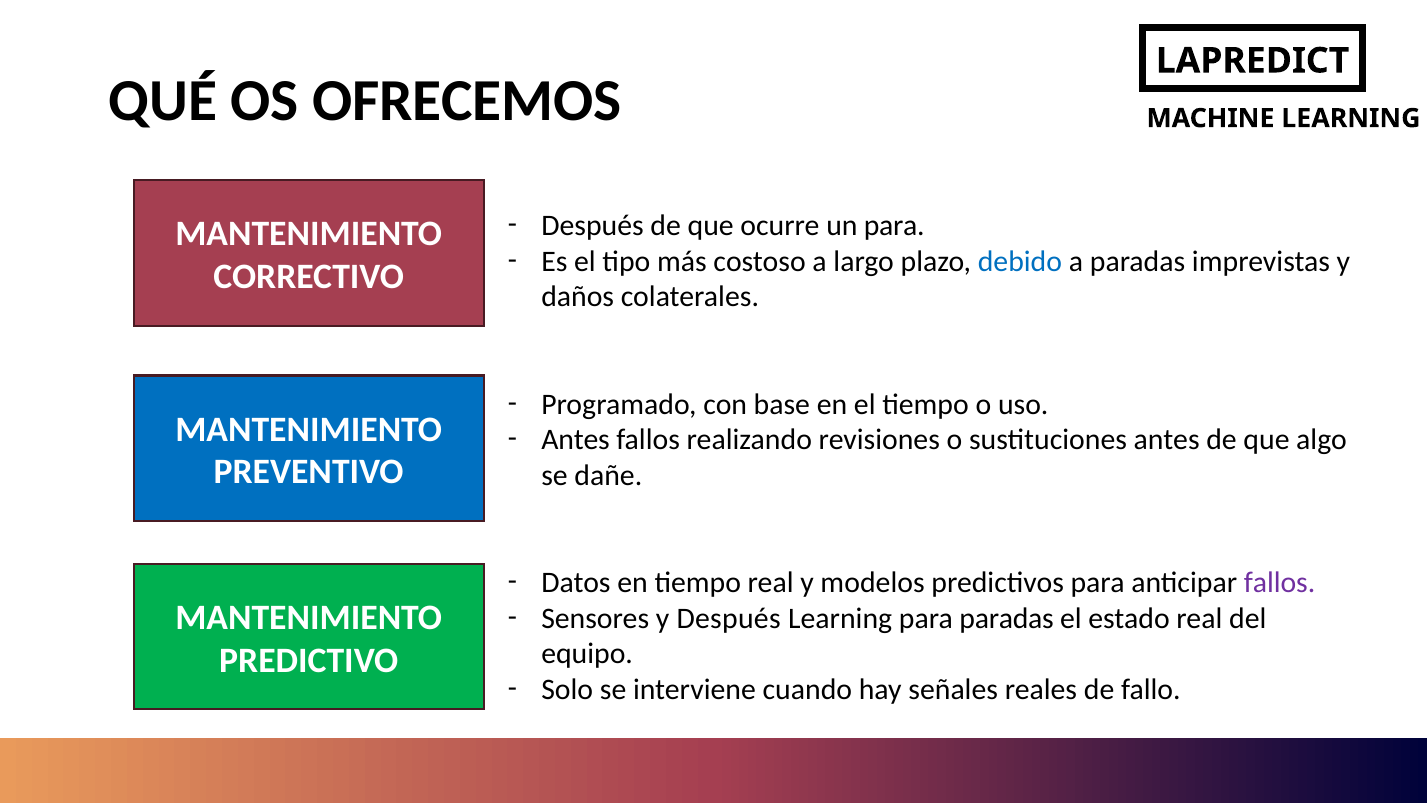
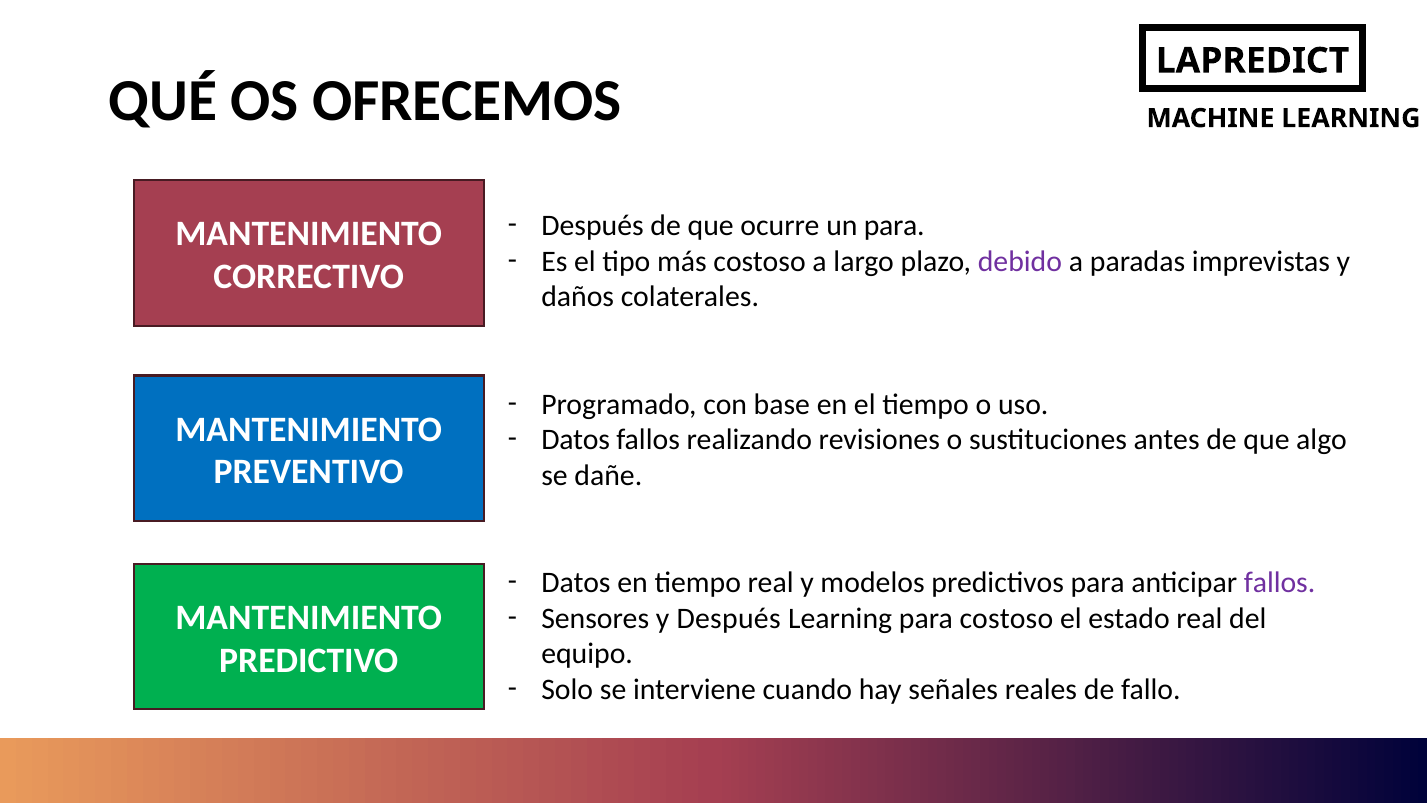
debido colour: blue -> purple
Antes at (576, 440): Antes -> Datos
para paradas: paradas -> costoso
